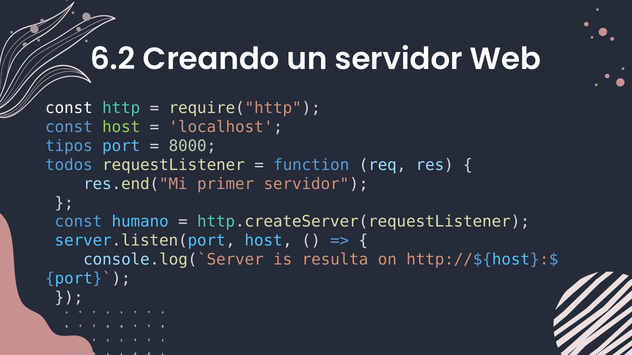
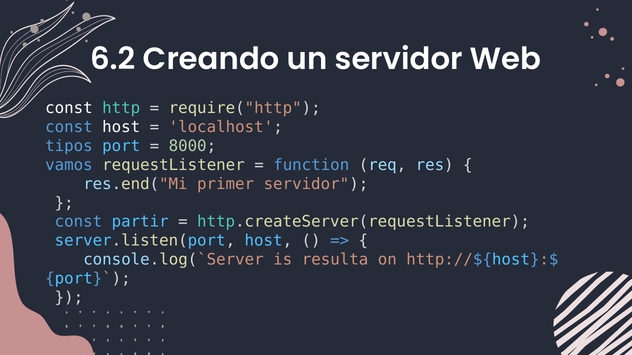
host at (121, 127) colour: light green -> white
todos: todos -> vamos
humano: humano -> partir
